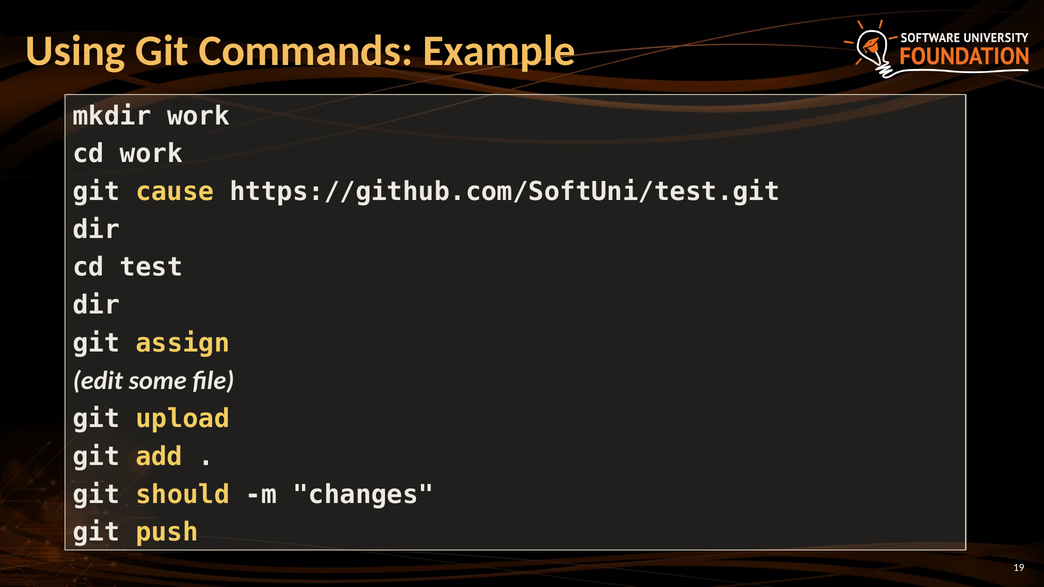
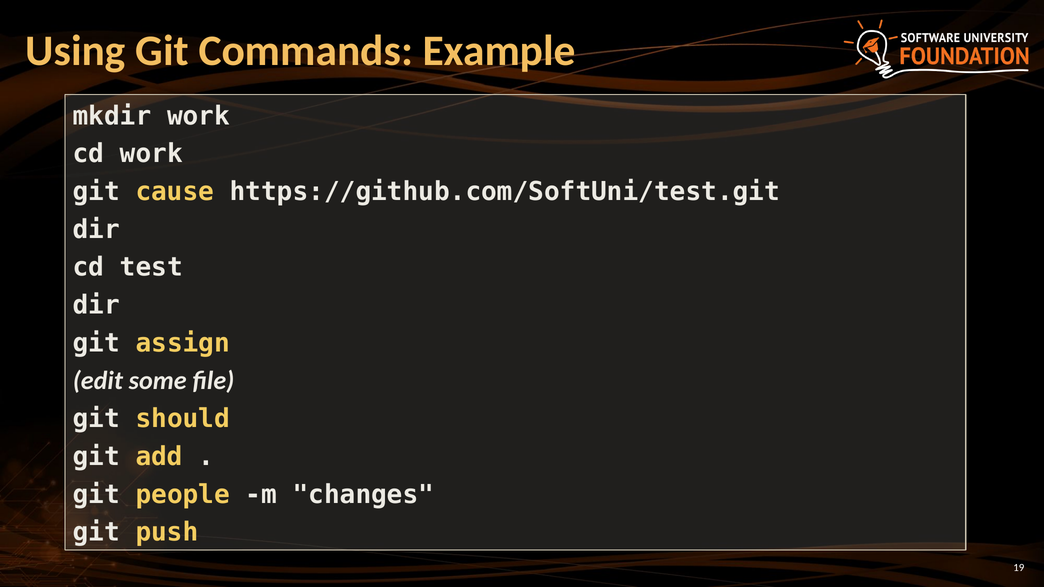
upload: upload -> should
should: should -> people
